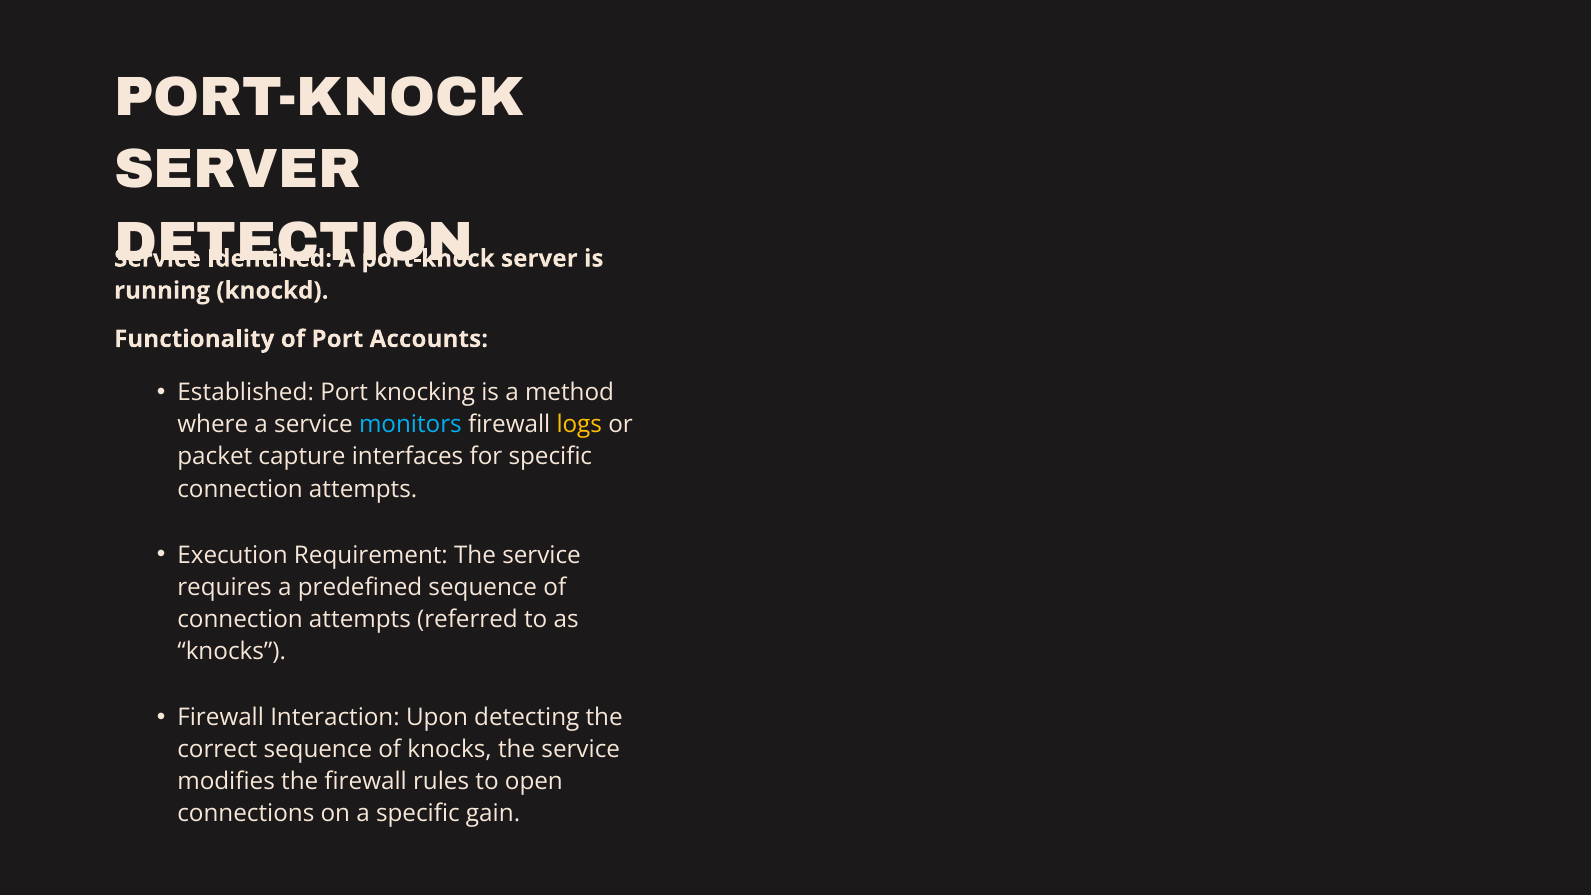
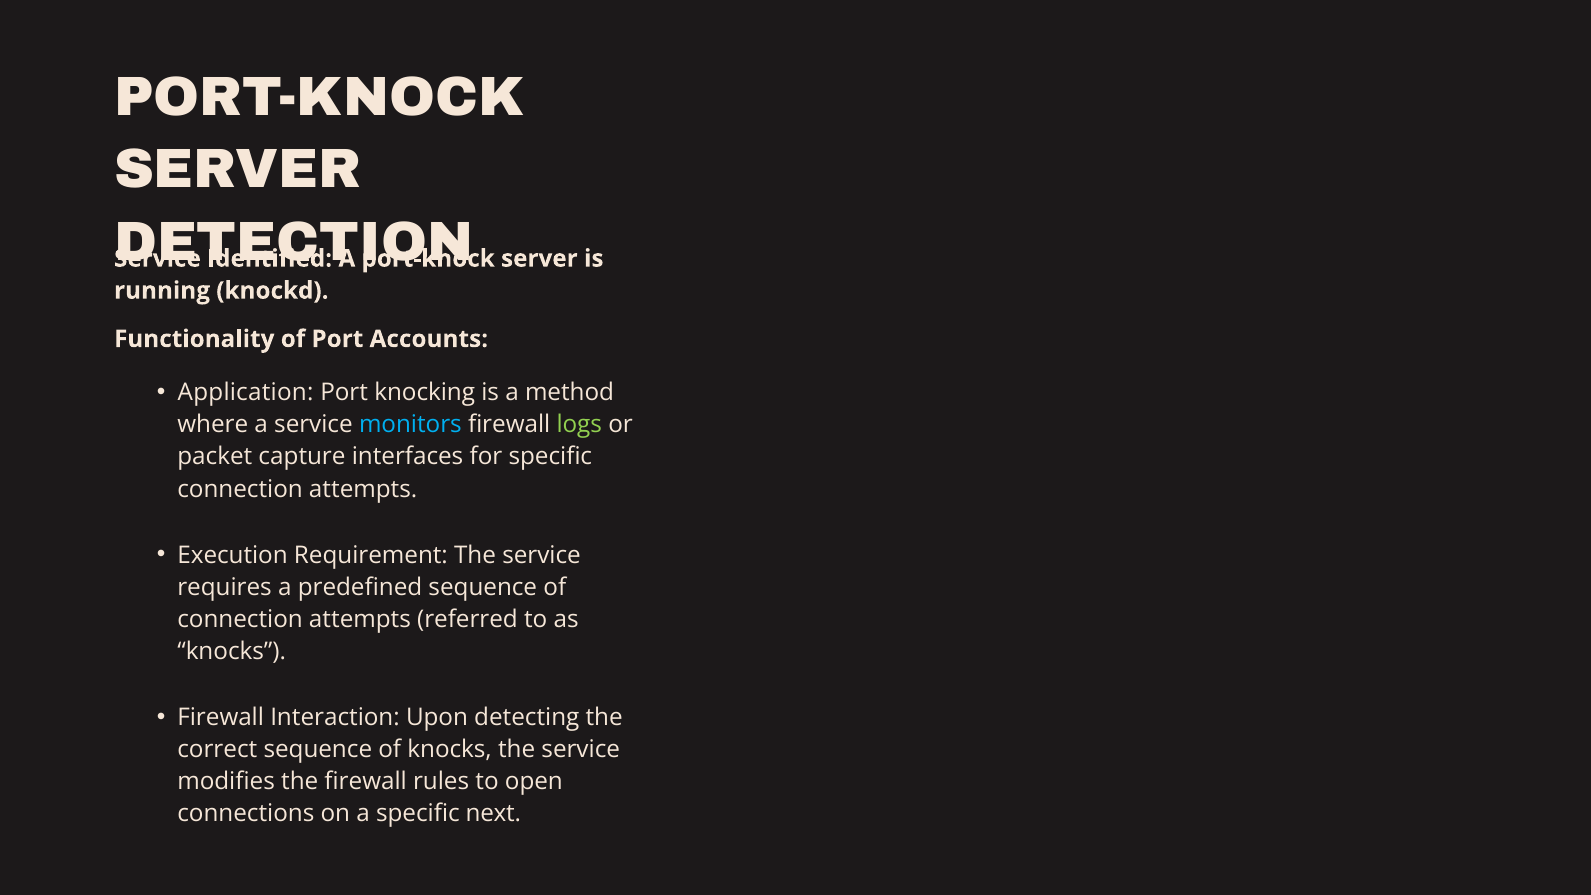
Established: Established -> Application
logs colour: yellow -> light green
gain: gain -> next
